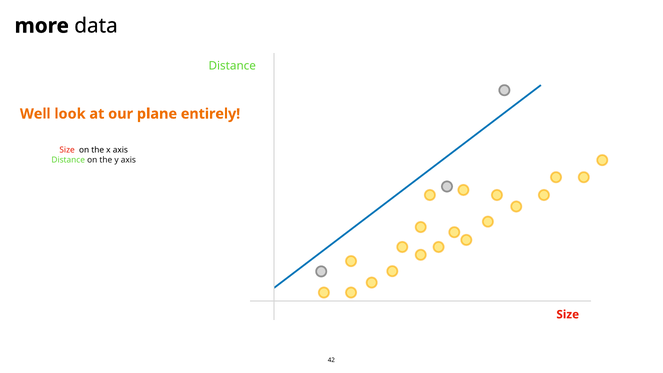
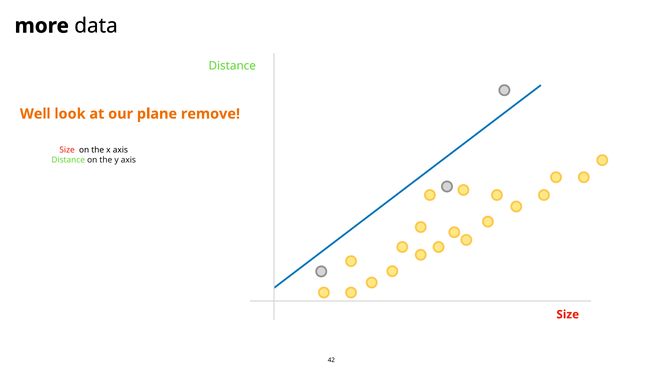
entirely: entirely -> remove
